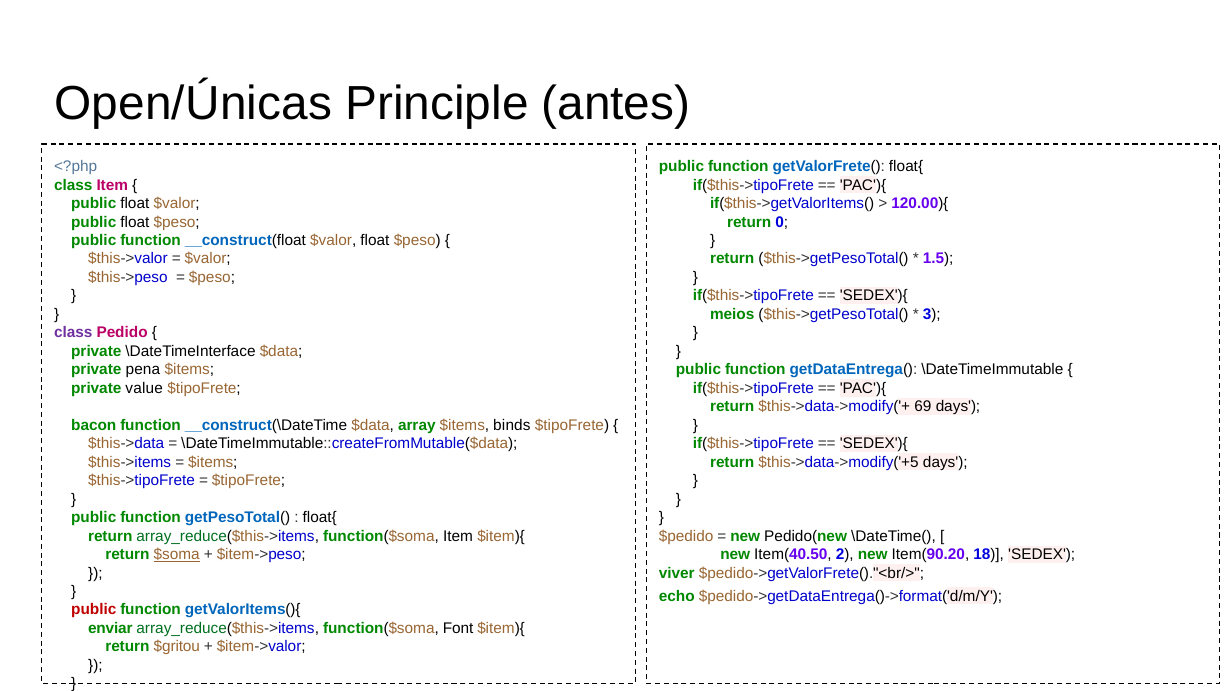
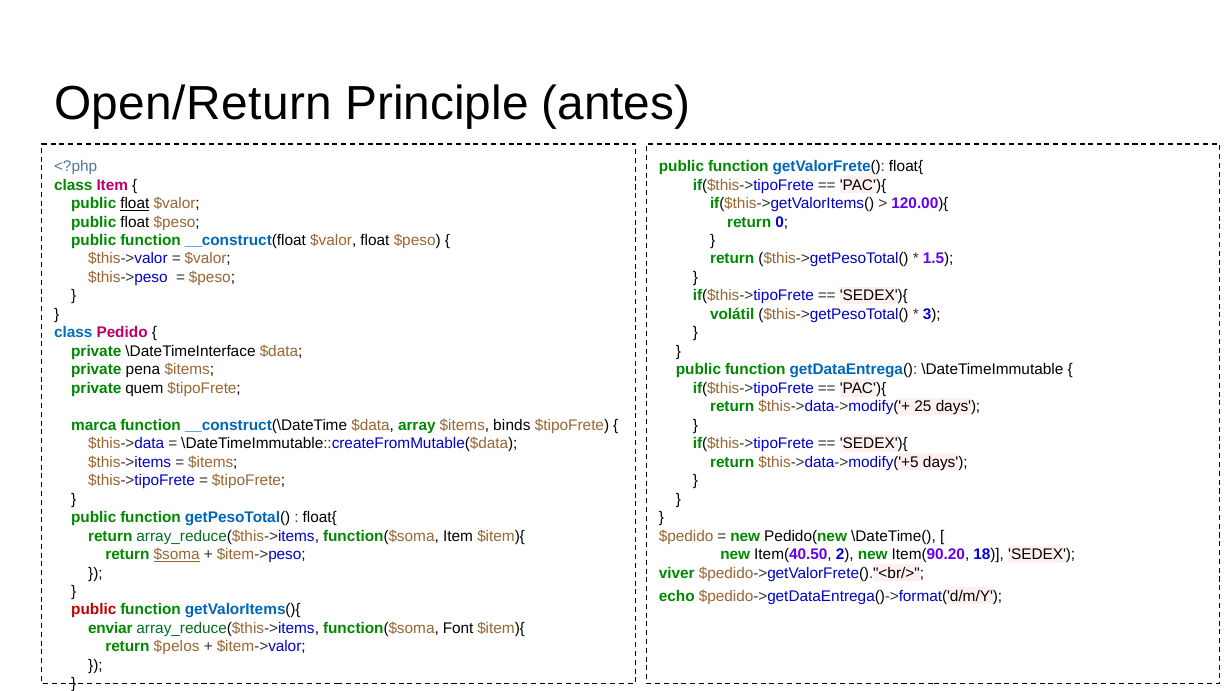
Open/Únicas: Open/Únicas -> Open/Return
float at (135, 204) underline: none -> present
meios: meios -> volátil
class at (73, 333) colour: purple -> blue
value: value -> quem
69: 69 -> 25
bacon: bacon -> marca
$gritou: $gritou -> $pelos
